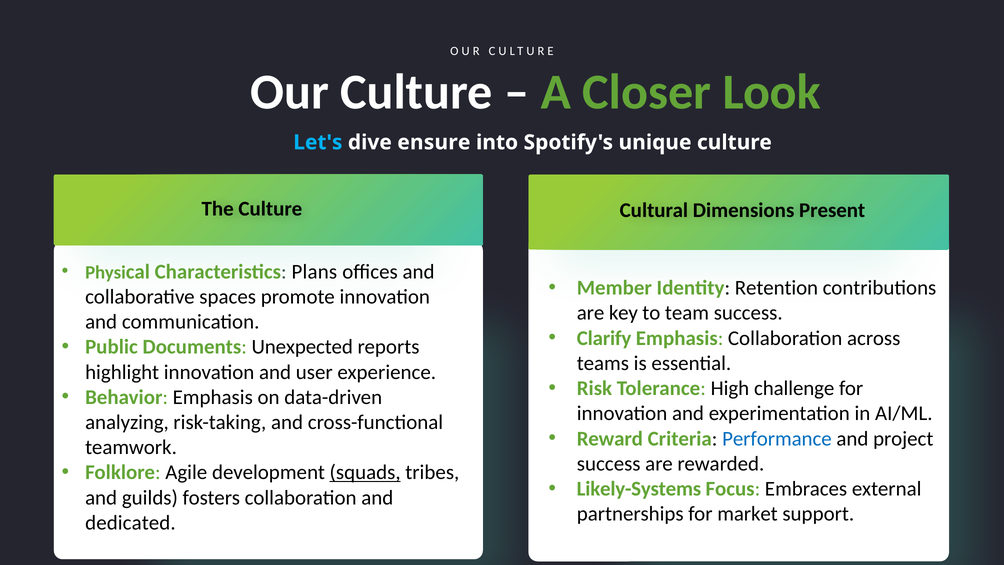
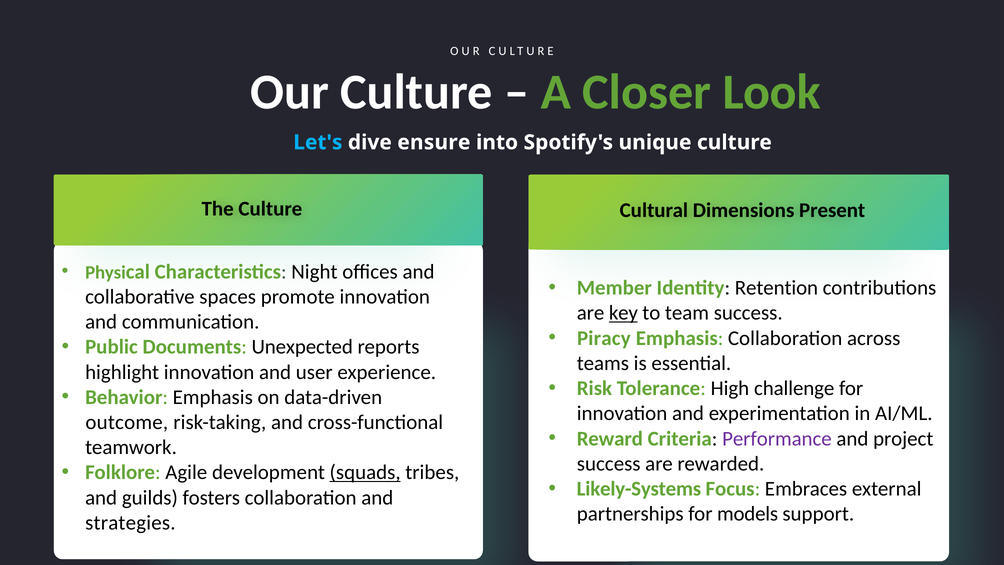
Plans: Plans -> Night
key underline: none -> present
Clarify: Clarify -> Piracy
analyzing: analyzing -> outcome
Performance colour: blue -> purple
market: market -> models
dedicated: dedicated -> strategies
